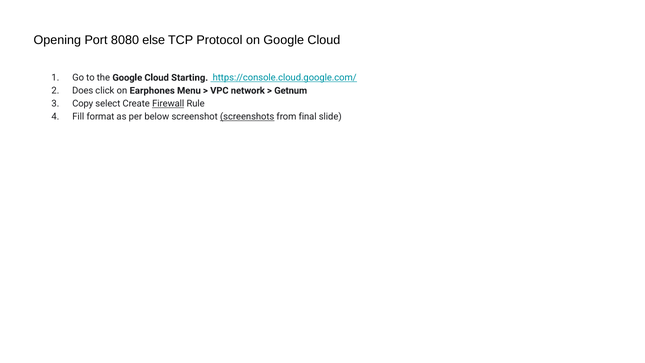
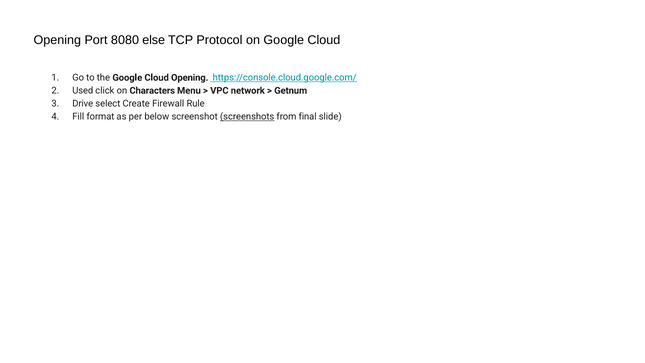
Cloud Starting: Starting -> Opening
Does: Does -> Used
Earphones: Earphones -> Characters
Copy: Copy -> Drive
Firewall underline: present -> none
